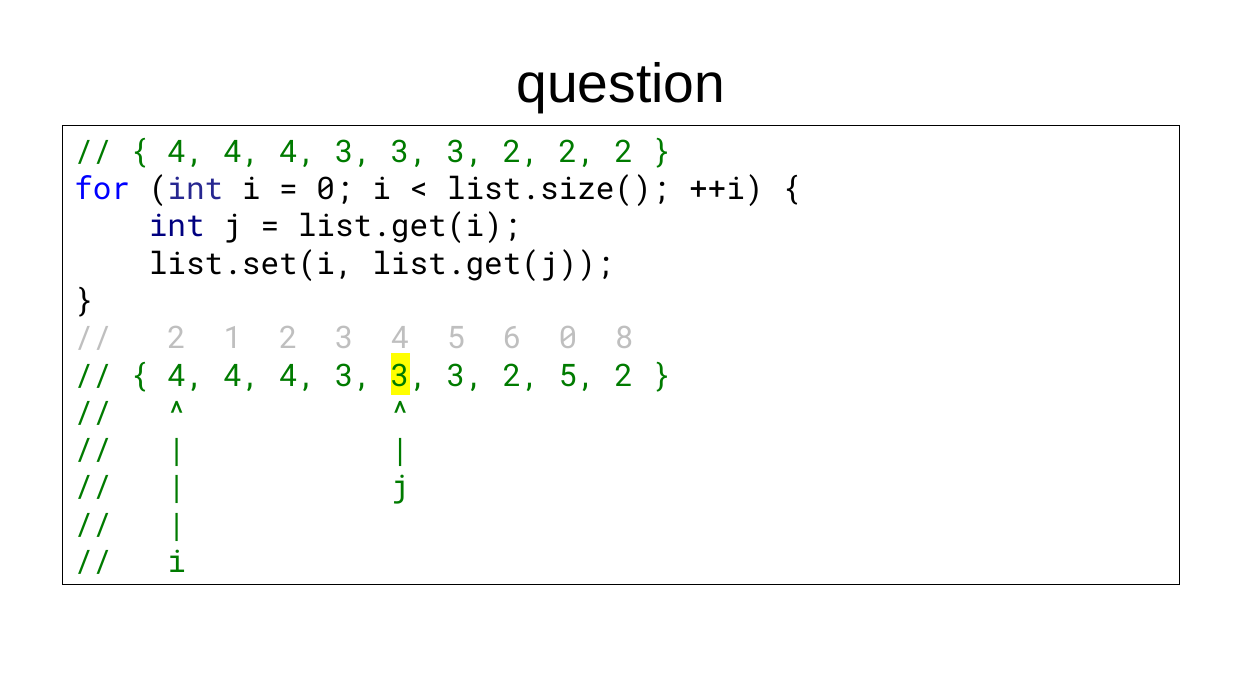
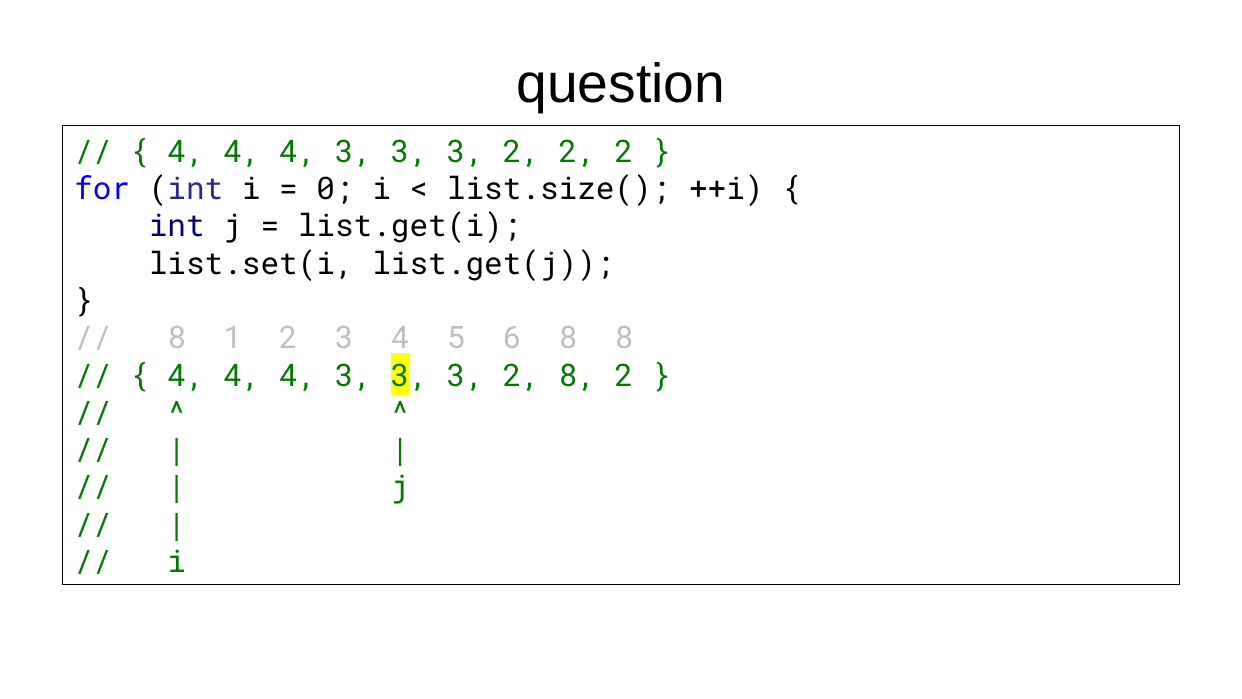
2 at (177, 338): 2 -> 8
6 0: 0 -> 8
2 5: 5 -> 8
